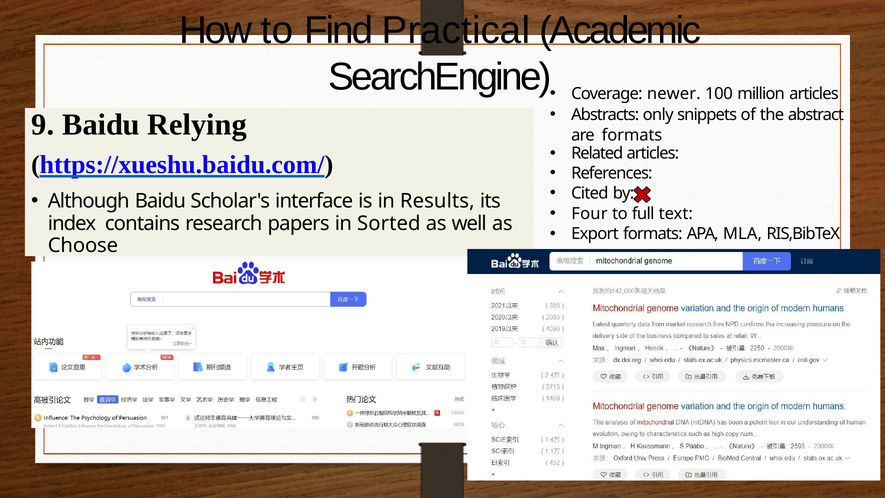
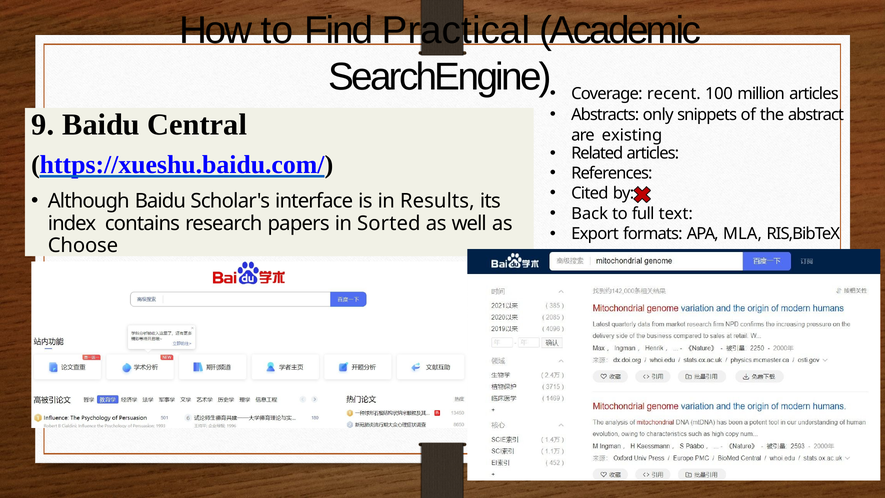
newer: newer -> recent
Relying: Relying -> Central
are formats: formats -> existing
Four: Four -> Back
